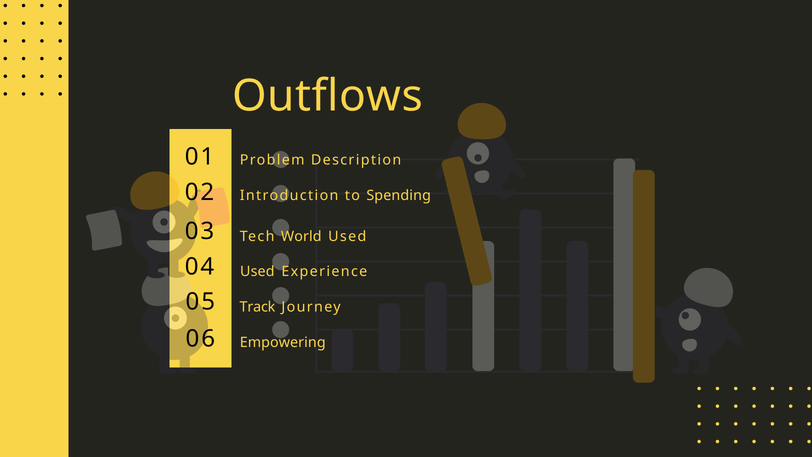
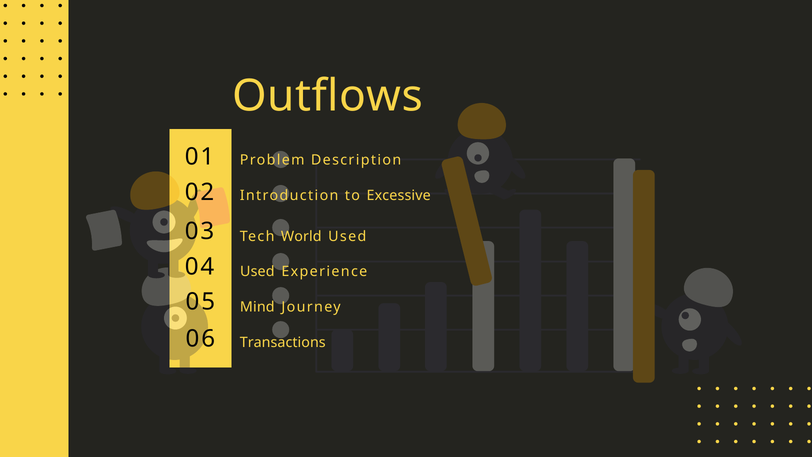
Spending: Spending -> Excessive
Track: Track -> Mind
Empowering: Empowering -> Transactions
